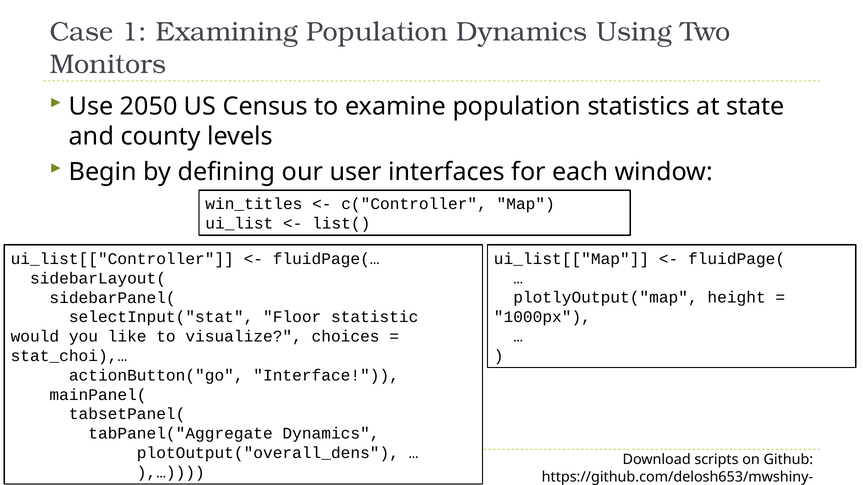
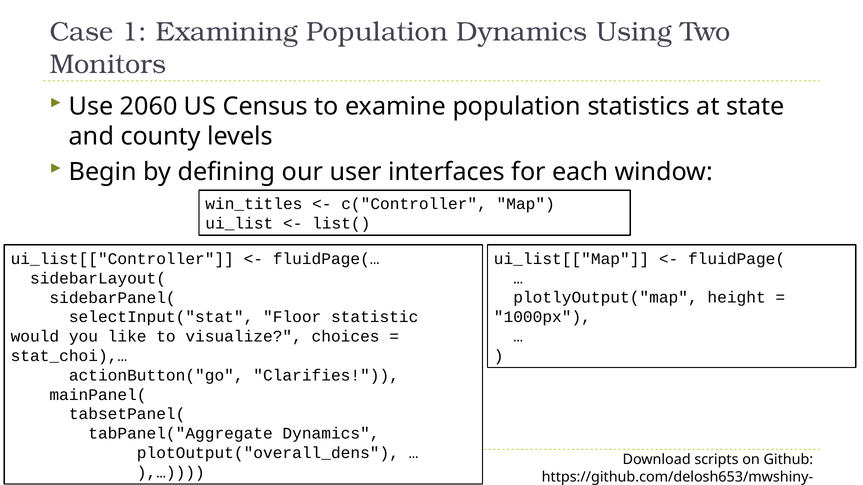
2050: 2050 -> 2060
Interface: Interface -> Clarifies
